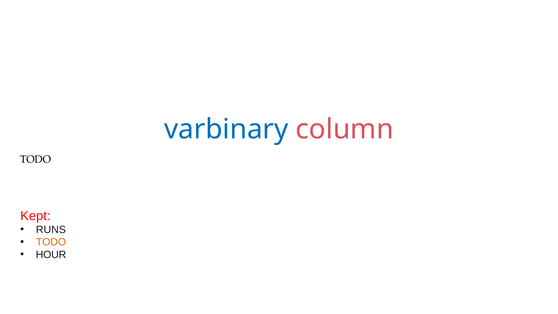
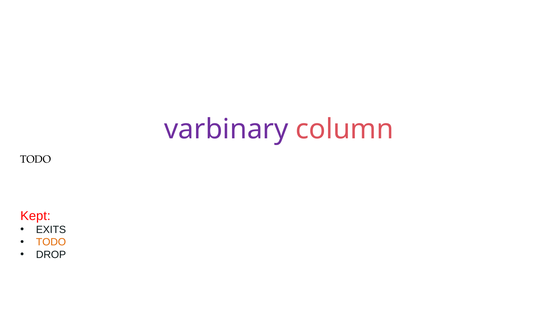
varbinary colour: blue -> purple
RUNS: RUNS -> EXITS
HOUR: HOUR -> DROP
